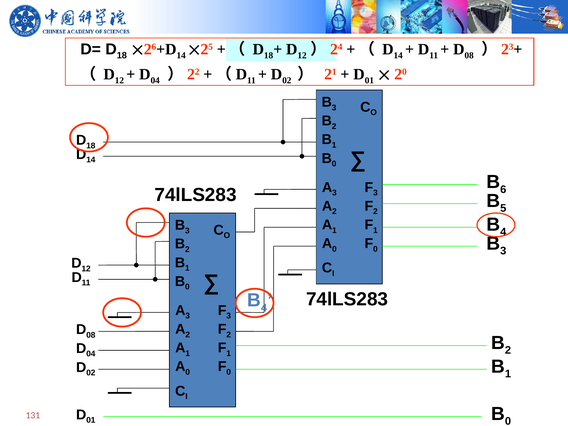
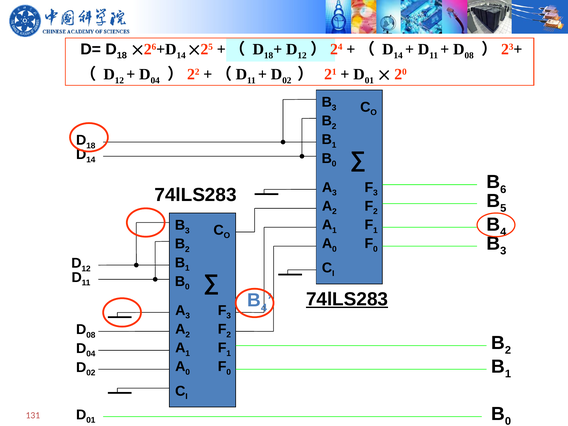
74lLS283 at (347, 299) underline: none -> present
